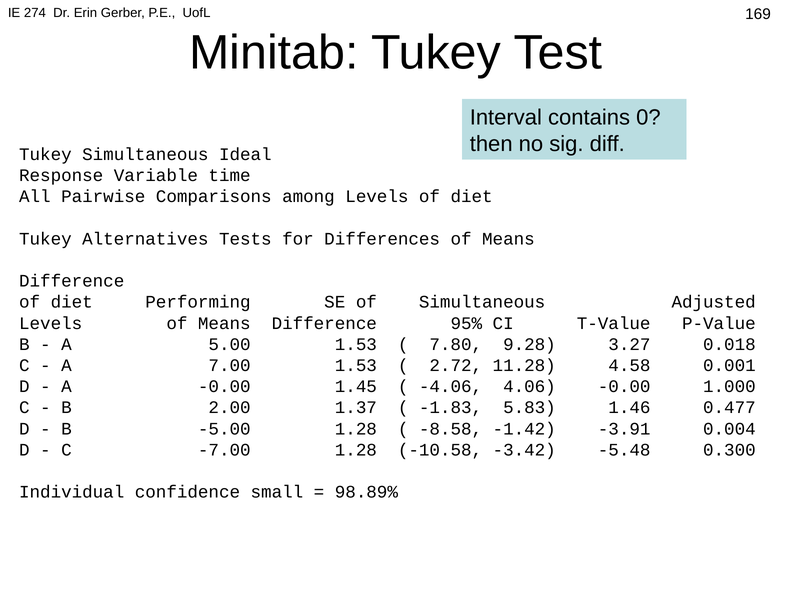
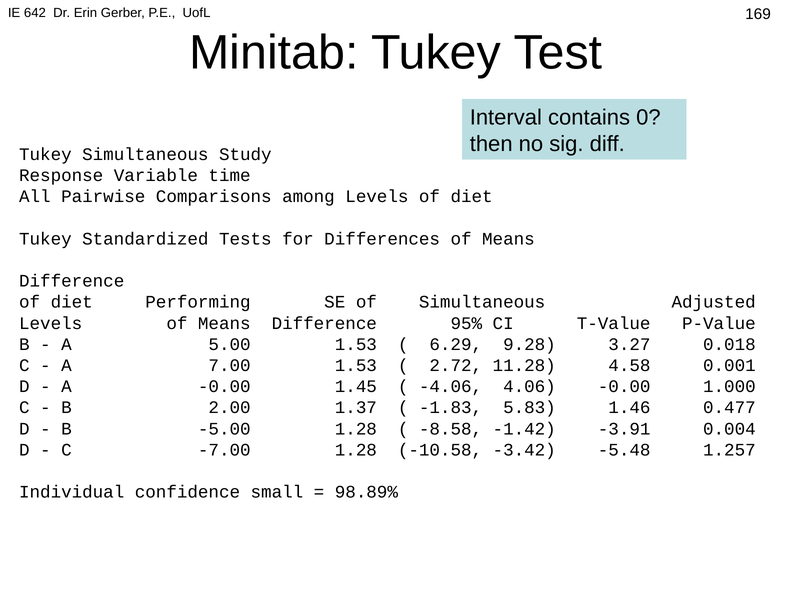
274: 274 -> 642
Ideal: Ideal -> Study
Alternatives: Alternatives -> Standardized
7.80: 7.80 -> 6.29
0.300: 0.300 -> 1.257
